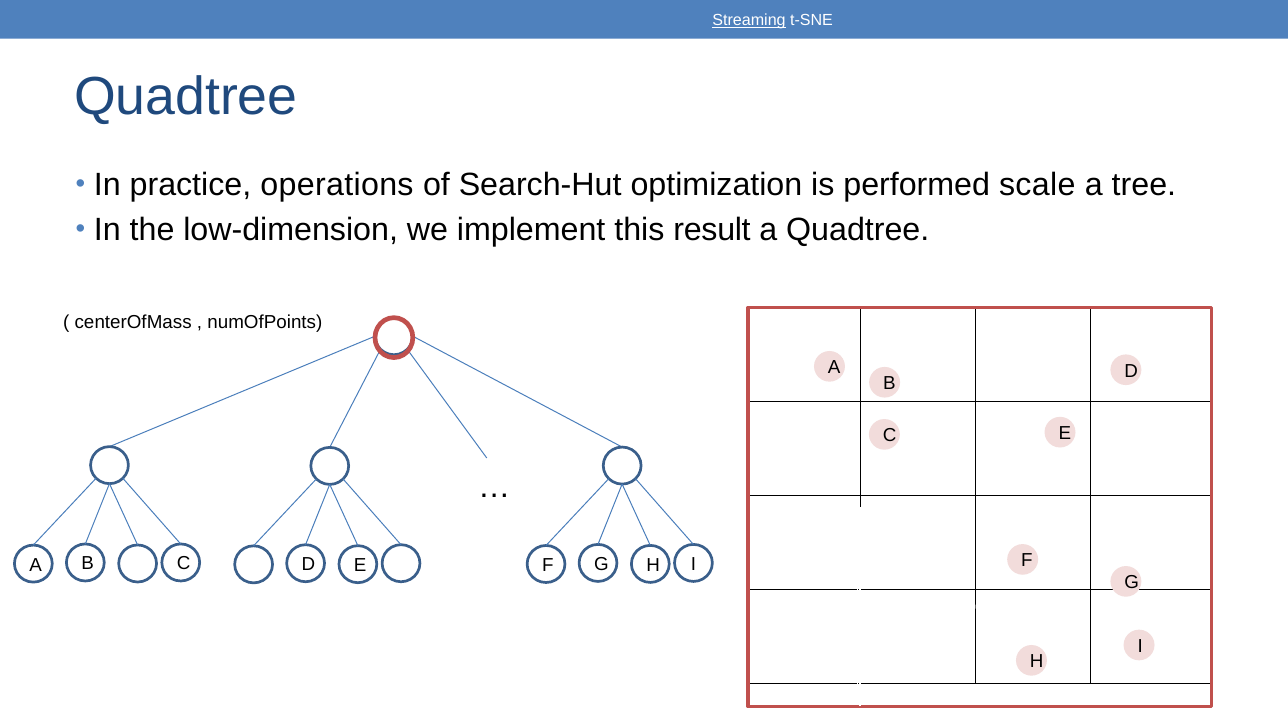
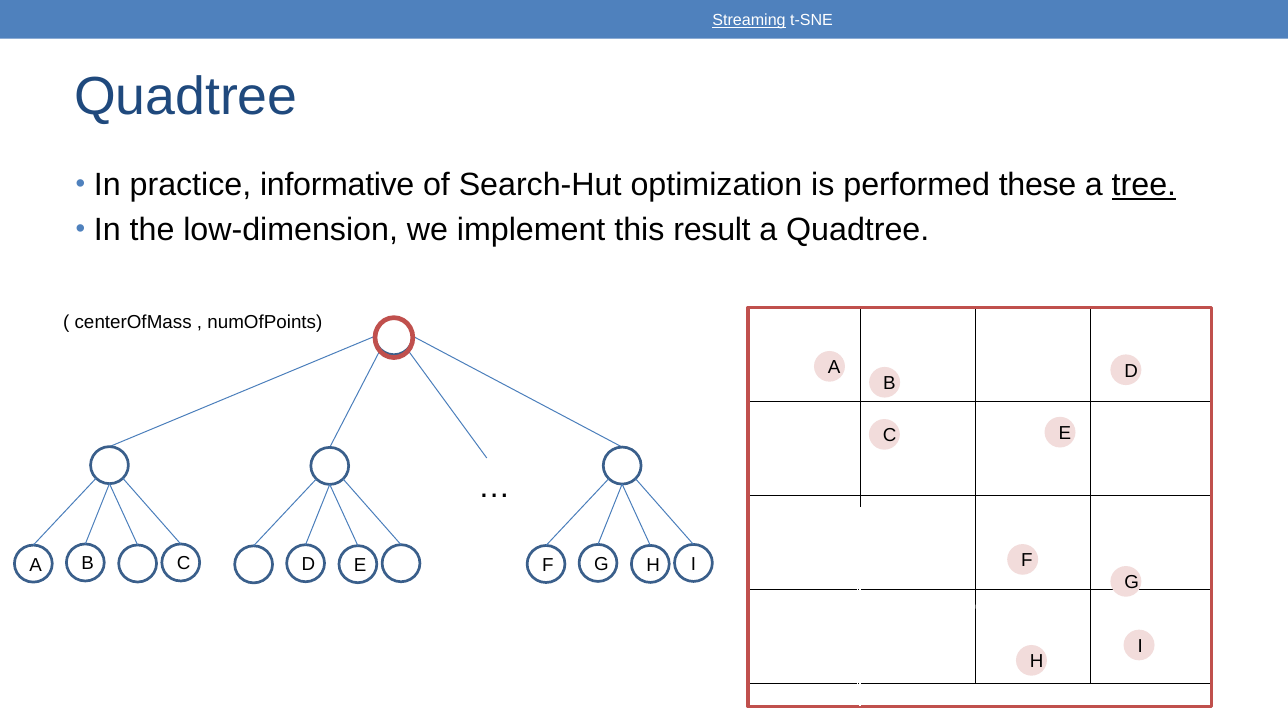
operations: operations -> informative
scale: scale -> these
tree underline: none -> present
